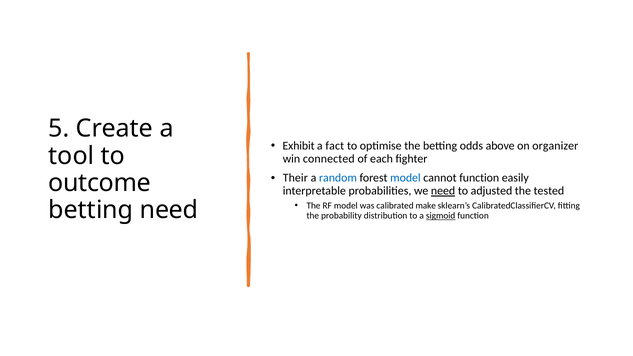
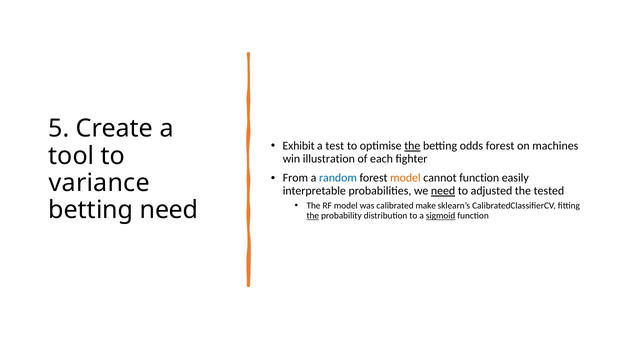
fact: fact -> test
the at (412, 146) underline: none -> present
odds above: above -> forest
organizer: organizer -> machines
connected: connected -> illustration
Their: Their -> From
model at (405, 178) colour: blue -> orange
outcome: outcome -> variance
the at (313, 216) underline: none -> present
